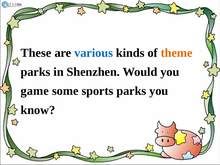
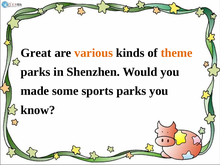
These: These -> Great
various colour: blue -> orange
game: game -> made
